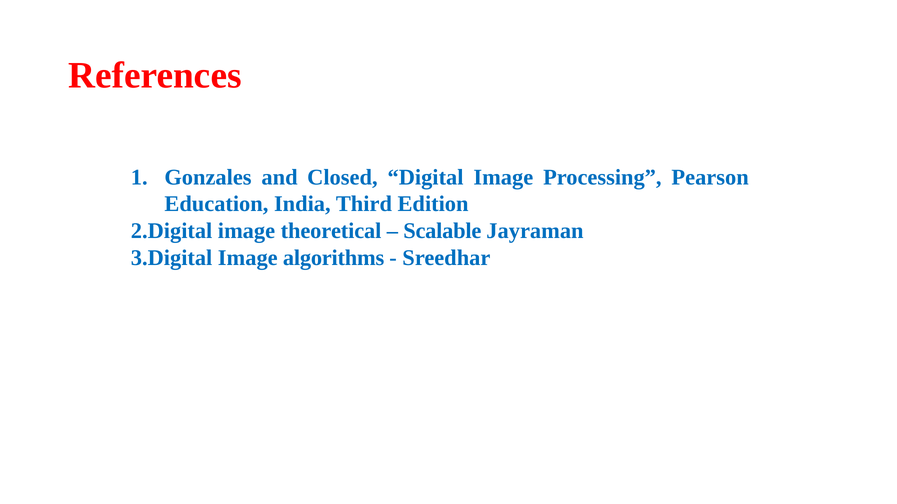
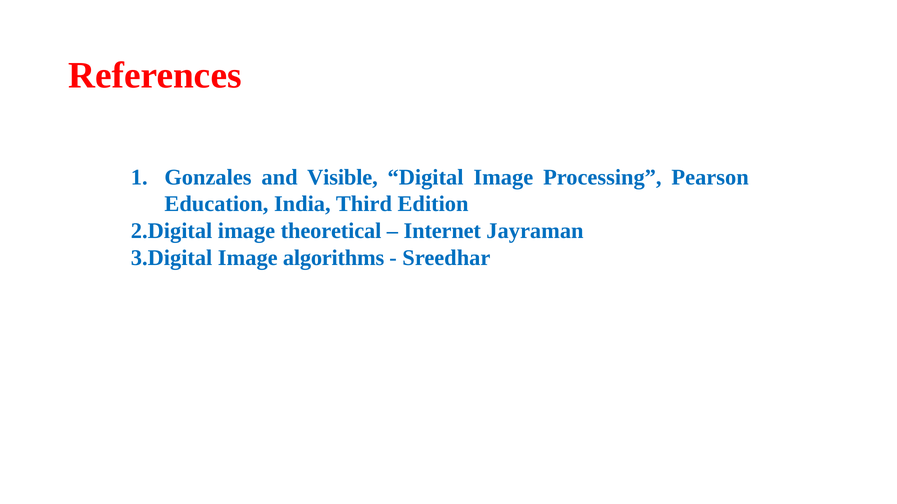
Closed: Closed -> Visible
Scalable: Scalable -> Internet
